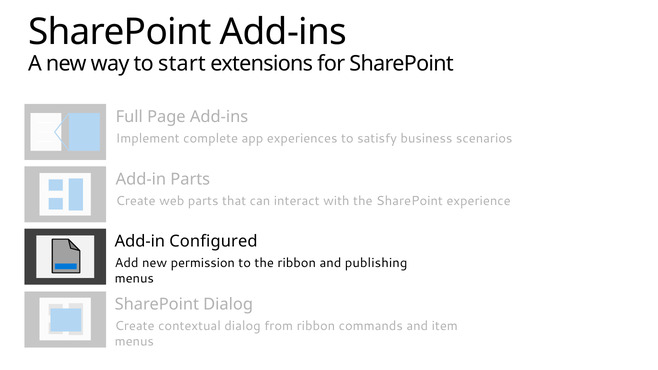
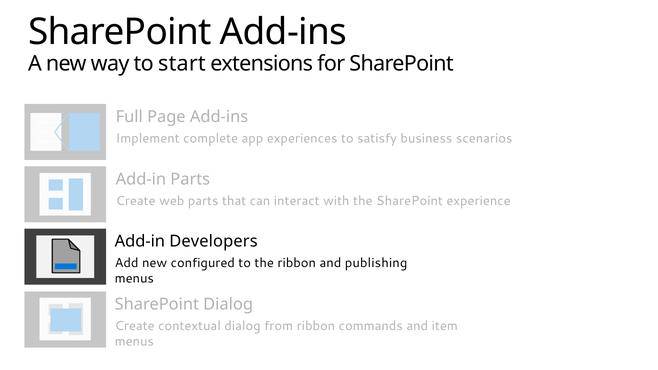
Configured: Configured -> Developers
permission: permission -> configured
